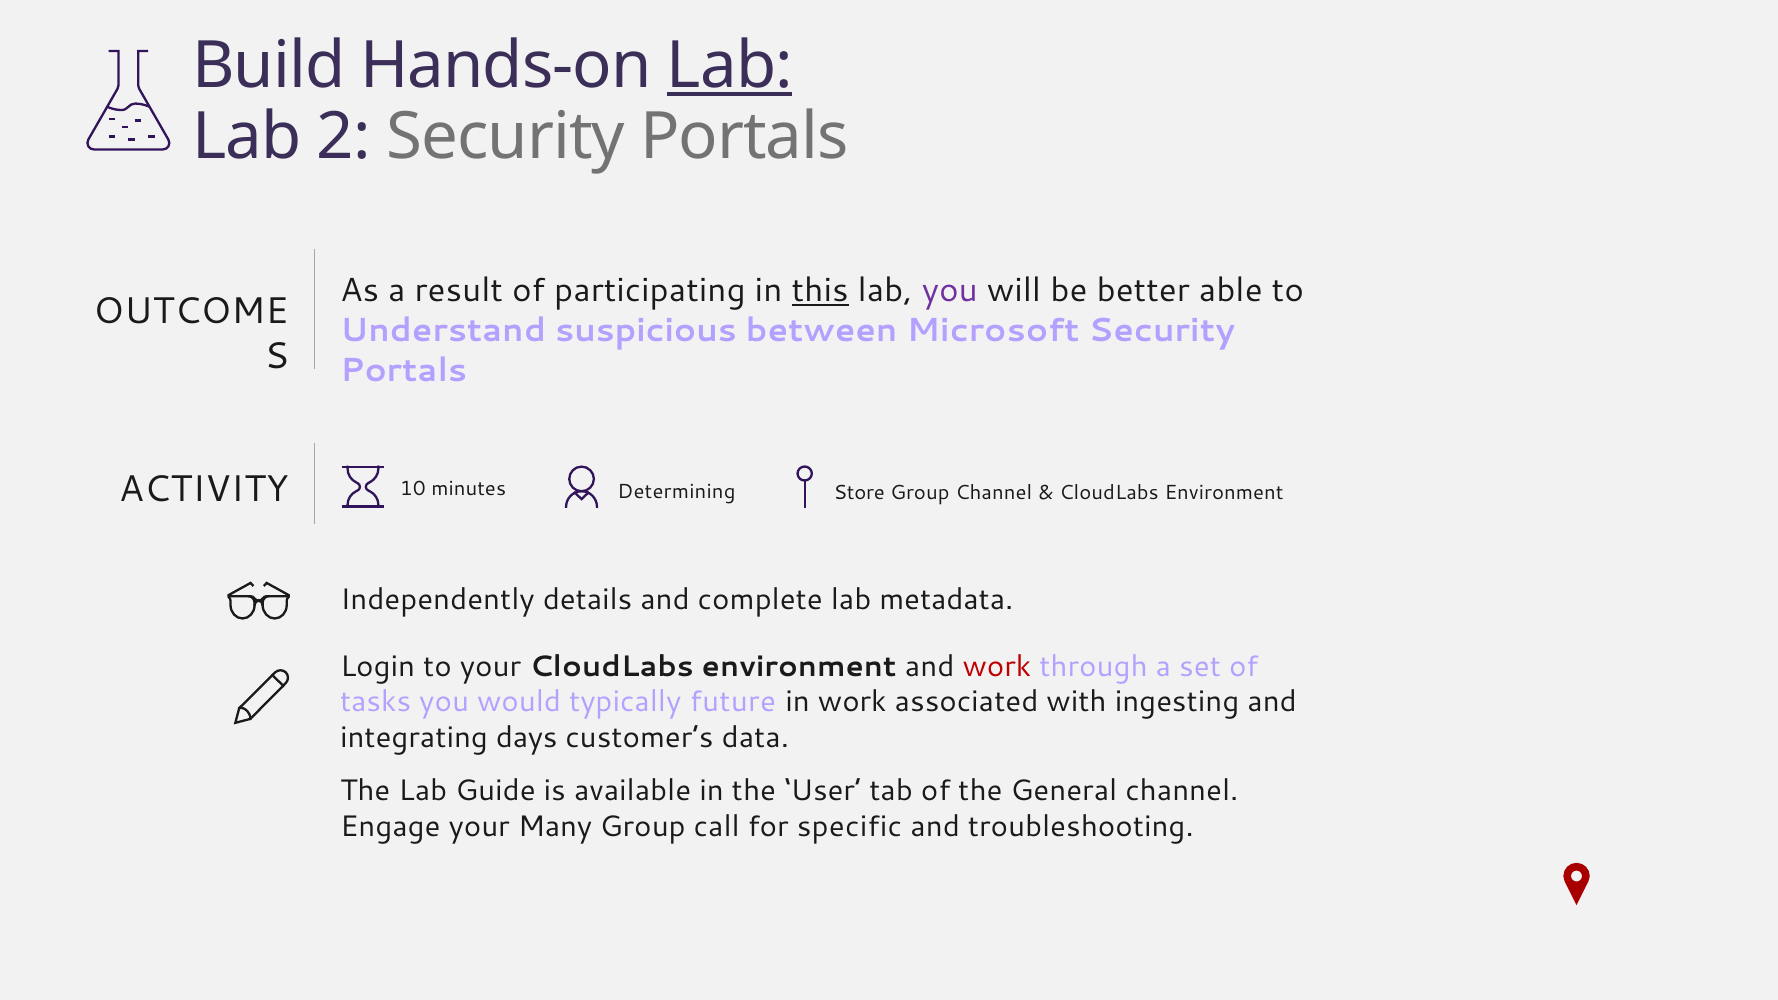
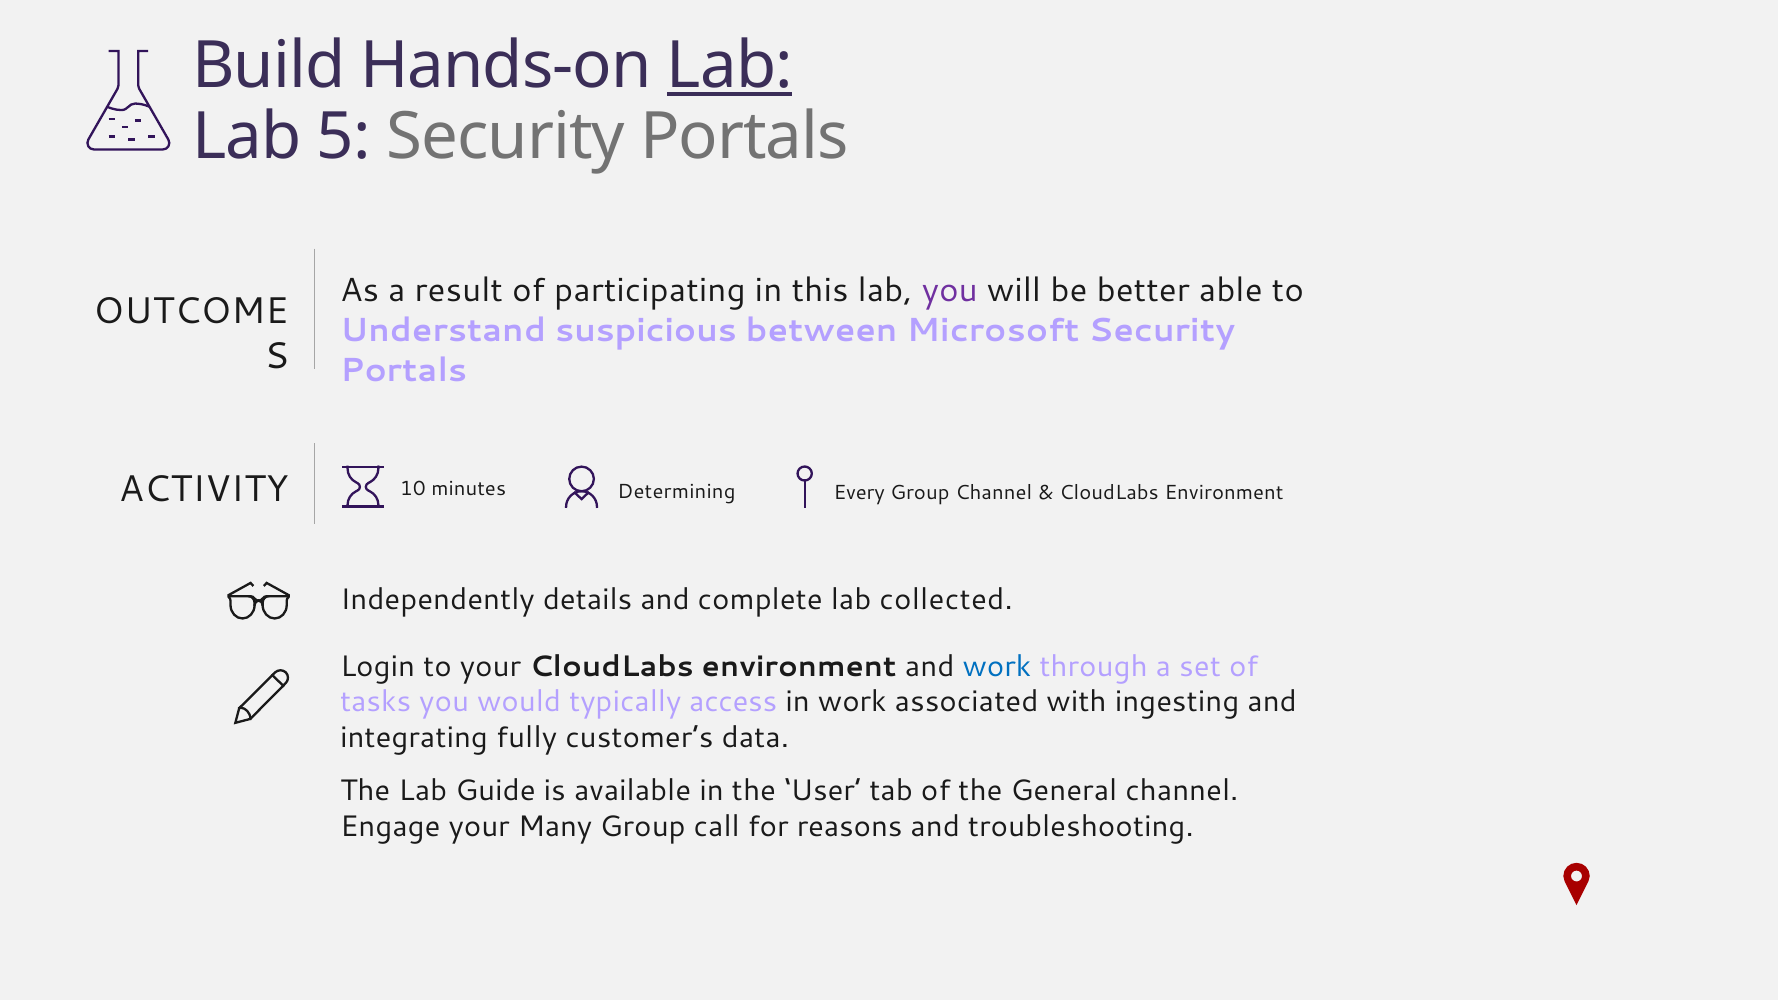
2: 2 -> 5
this underline: present -> none
Store: Store -> Every
metadata: metadata -> collected
work at (997, 667) colour: red -> blue
future: future -> access
days: days -> fully
specific: specific -> reasons
